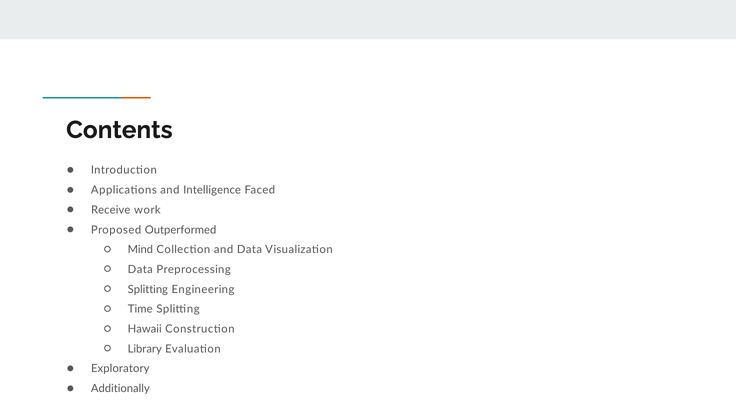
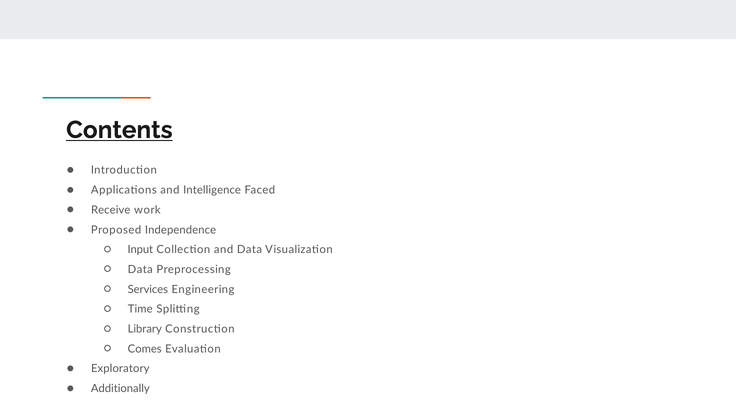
Contents underline: none -> present
Outperformed: Outperformed -> Independence
Mind: Mind -> Input
Splitting at (148, 289): Splitting -> Services
Hawaii: Hawaii -> Library
Library: Library -> Comes
